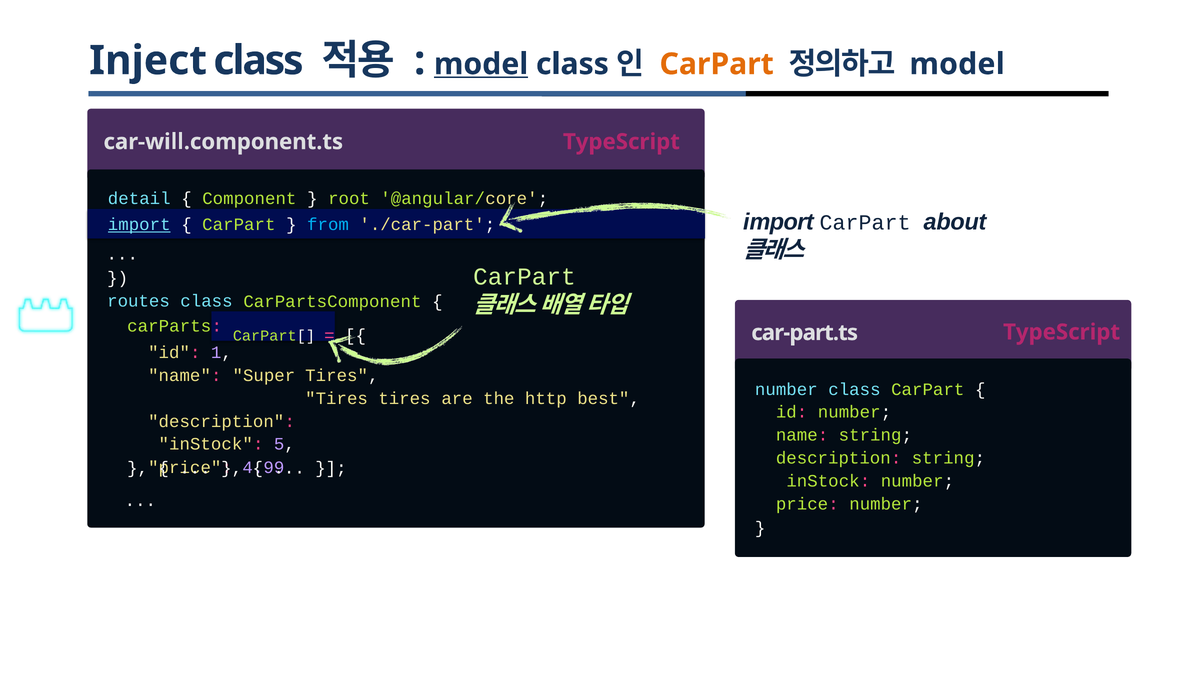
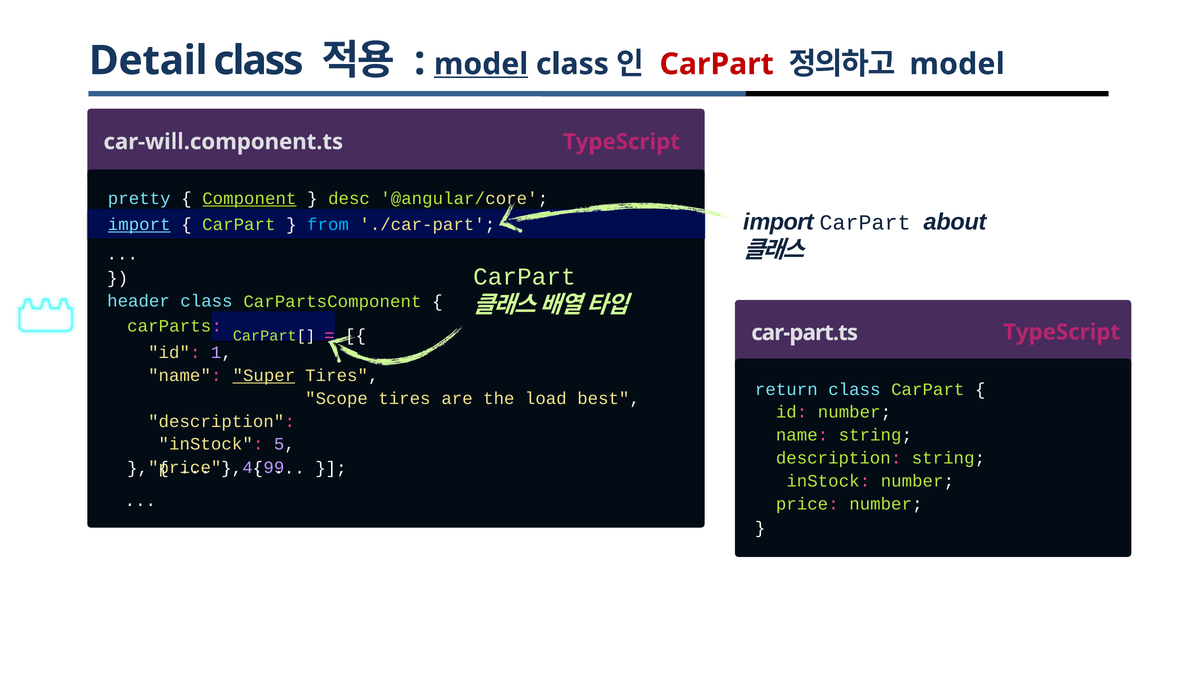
Inject: Inject -> Detail
CarPart at (717, 64) colour: orange -> red
detail: detail -> pretty
Component underline: none -> present
root: root -> desc
routes: routes -> header
Super underline: none -> present
number at (786, 389): number -> return
Tires at (337, 398): Tires -> Scope
http: http -> load
